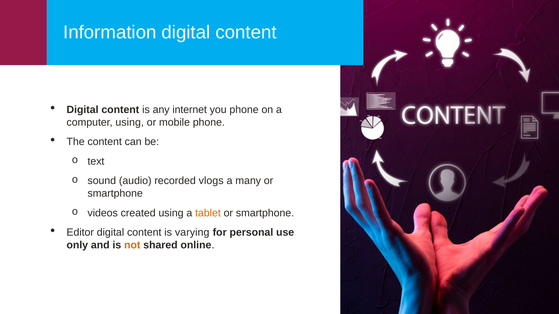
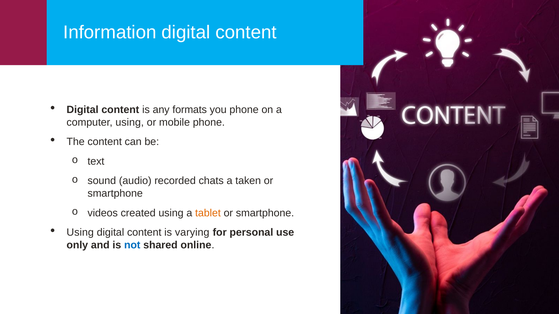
internet: internet -> formats
vlogs: vlogs -> chats
many: many -> taken
Editor at (80, 233): Editor -> Using
not colour: orange -> blue
